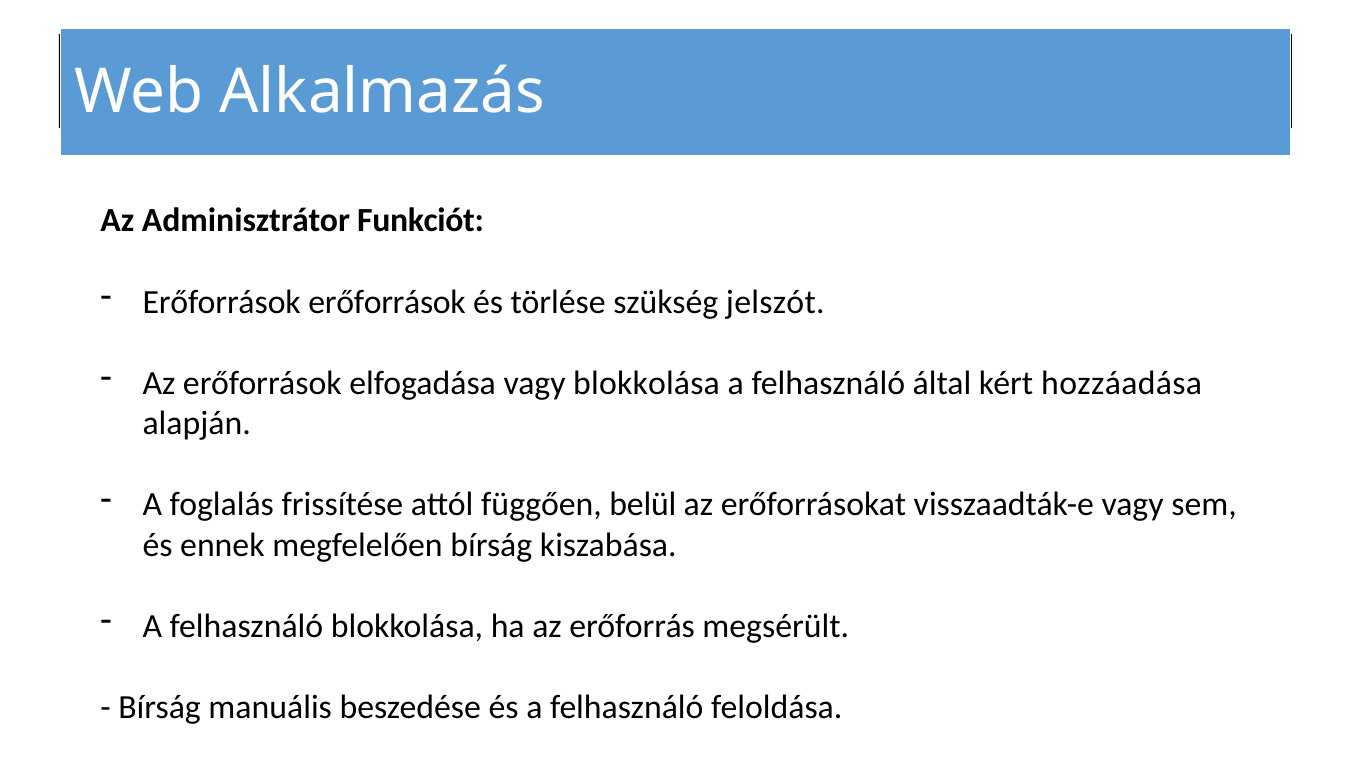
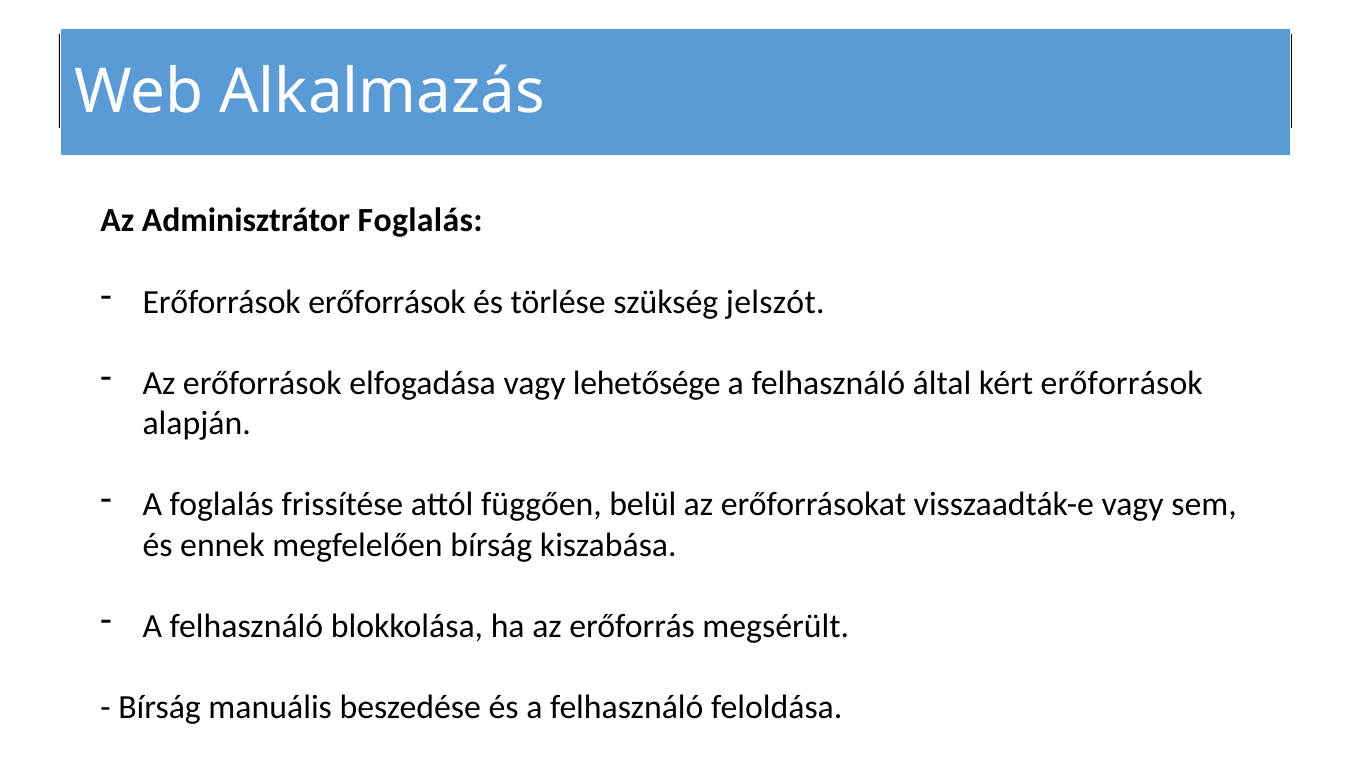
Adminisztrátor Funkciót: Funkciót -> Foglalás
vagy blokkolása: blokkolása -> lehetősége
kért hozzáadása: hozzáadása -> erőforrások
